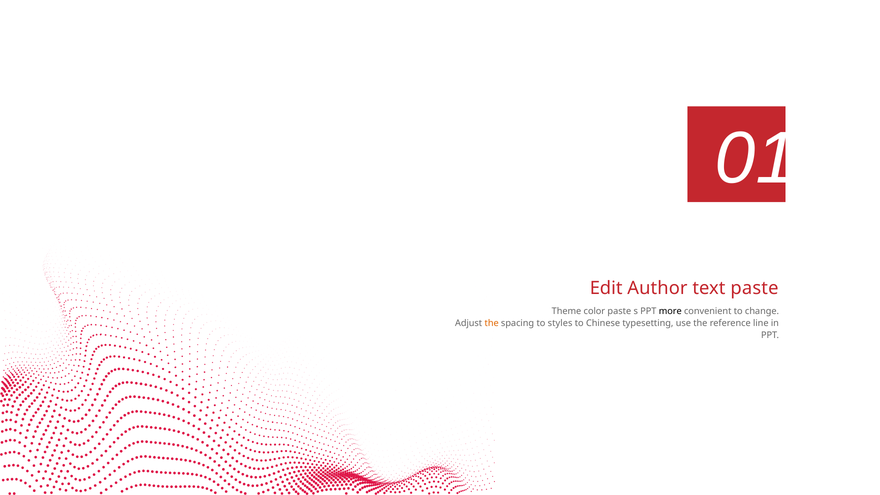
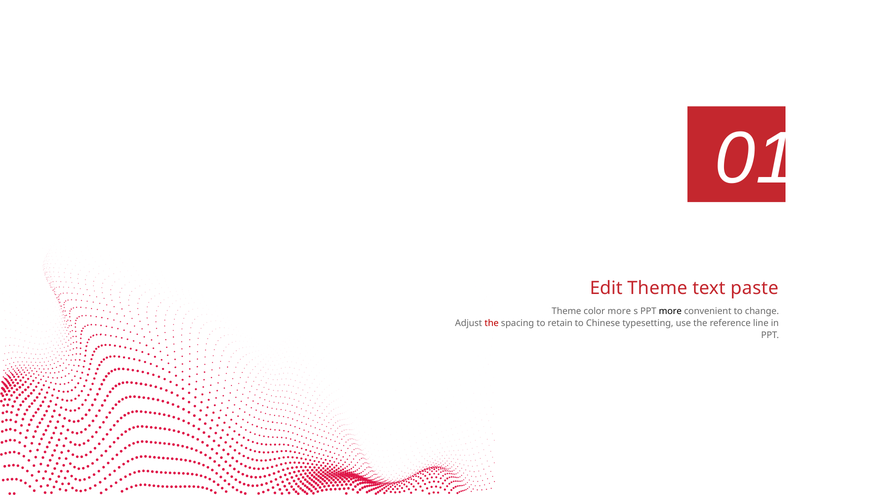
Edit Author: Author -> Theme
color paste: paste -> more
the at (492, 323) colour: orange -> red
styles: styles -> retain
